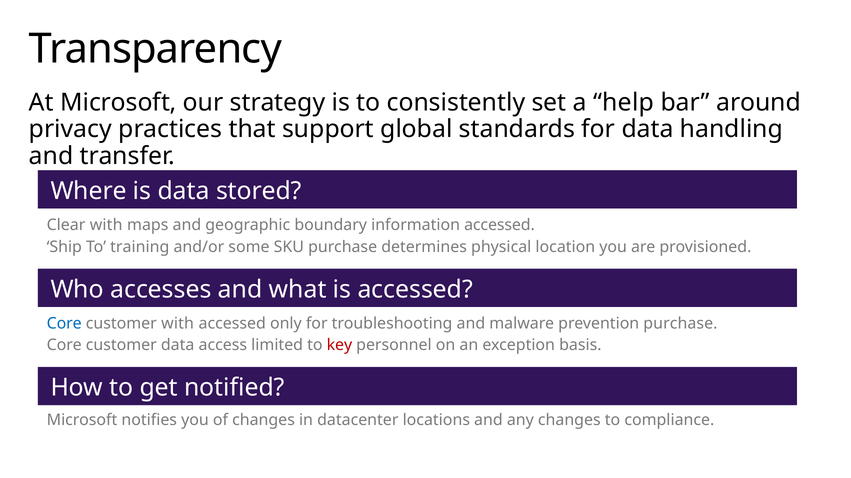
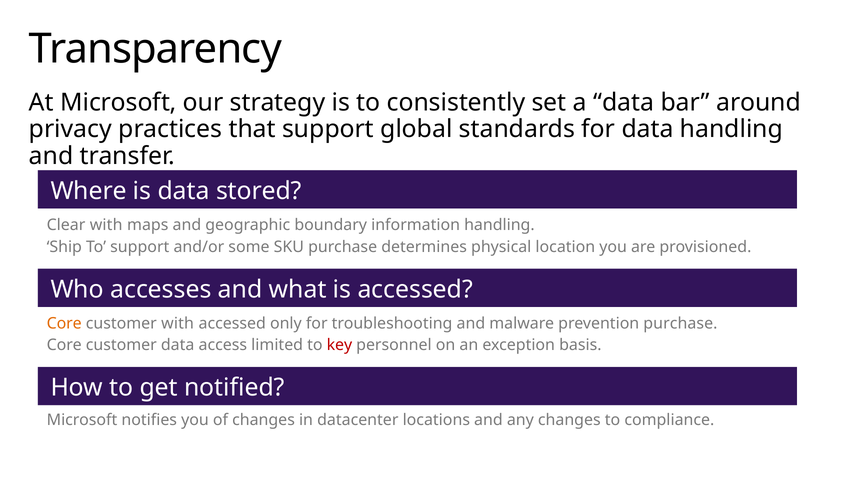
a help: help -> data
information accessed: accessed -> handling
To training: training -> support
Core at (64, 324) colour: blue -> orange
